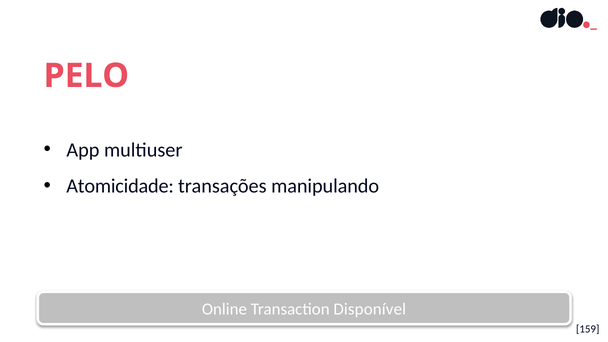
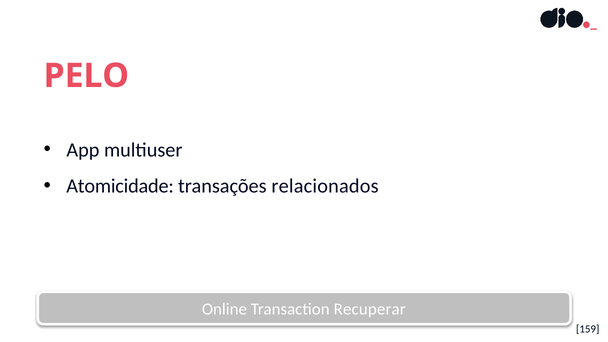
manipulando: manipulando -> relacionados
Disponível: Disponível -> Recuperar
